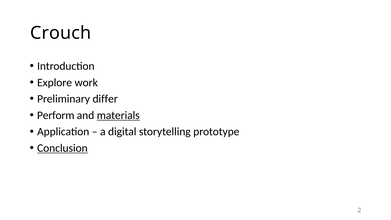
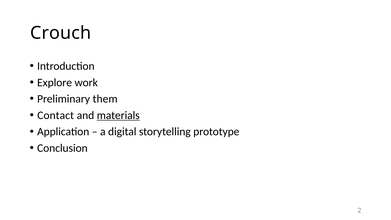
differ: differ -> them
Perform: Perform -> Contact
Conclusion underline: present -> none
